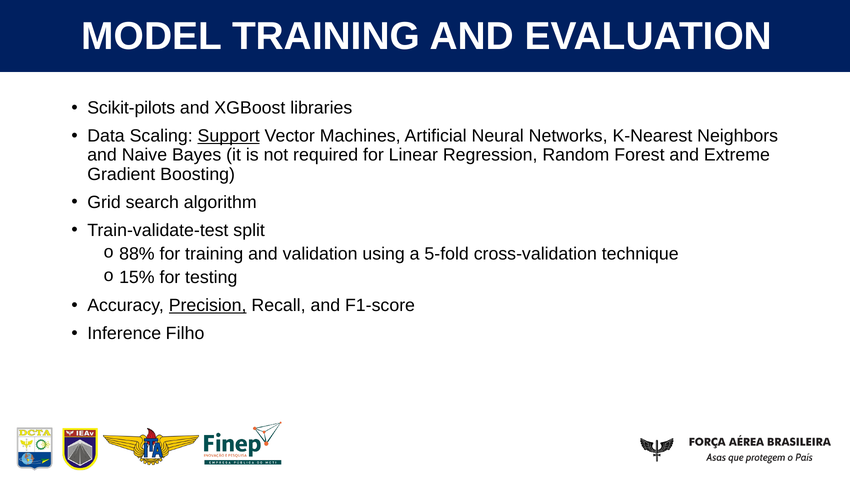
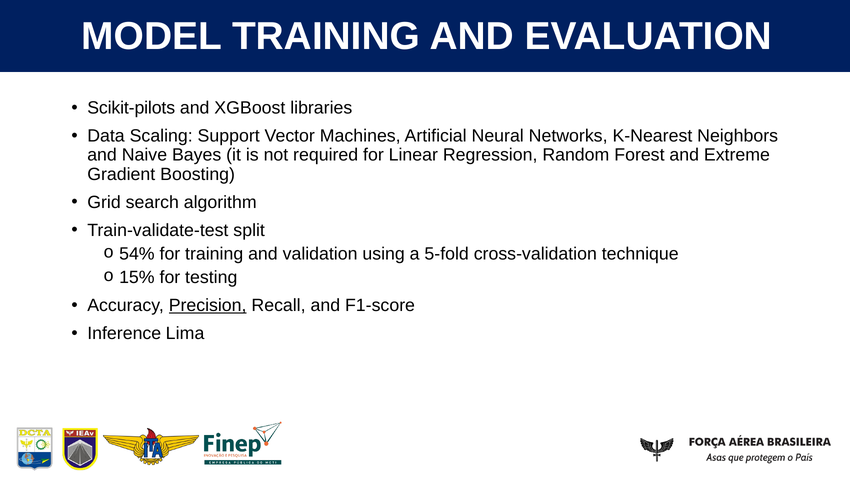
Support underline: present -> none
88%: 88% -> 54%
Filho: Filho -> Lima
